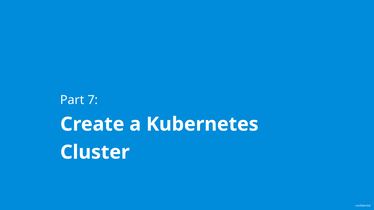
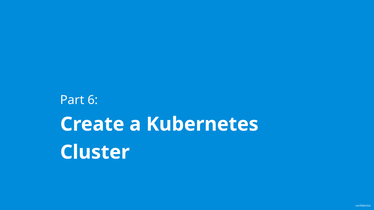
7: 7 -> 6
